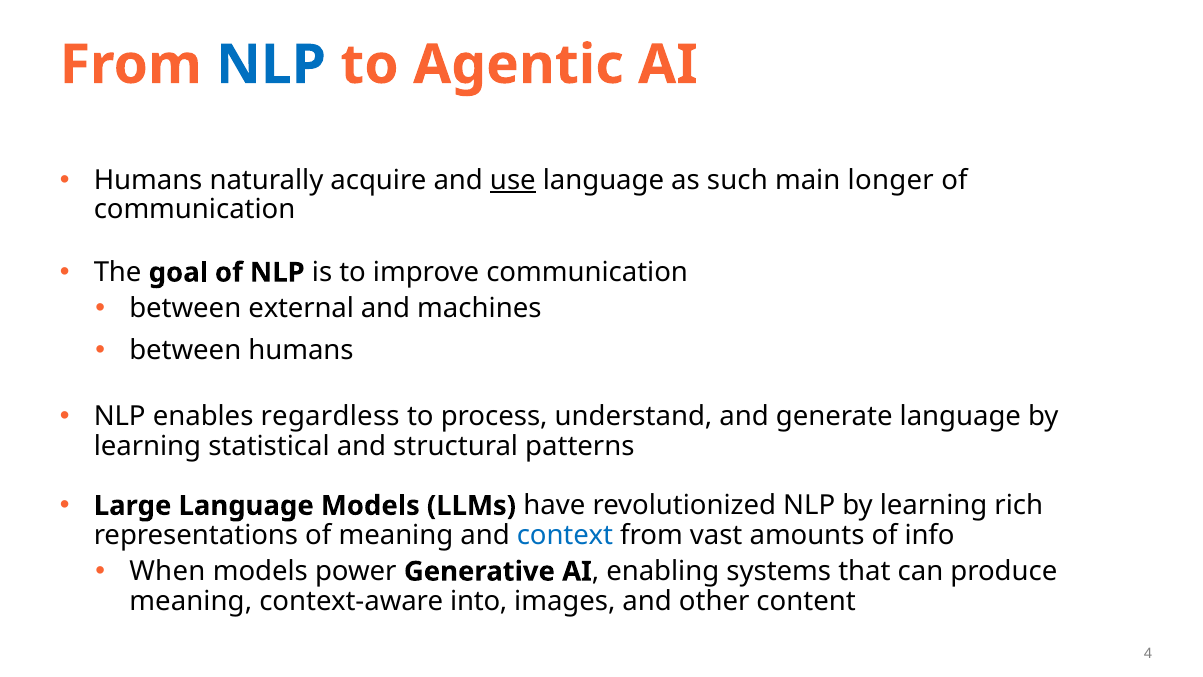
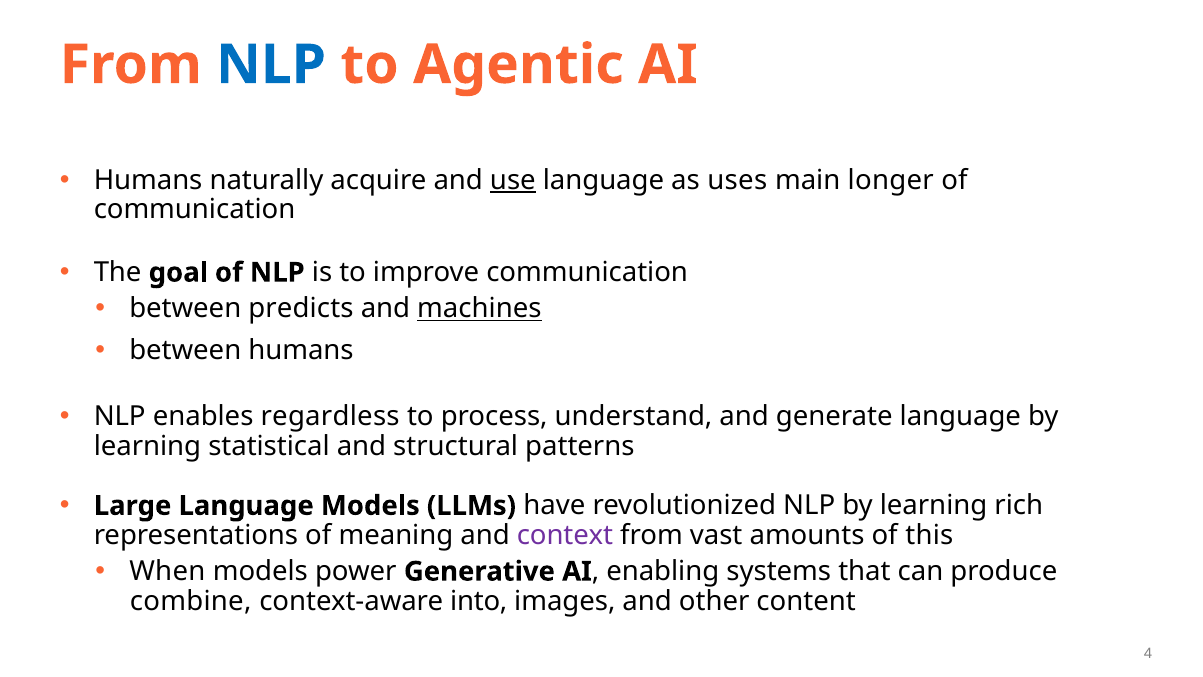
such: such -> uses
external: external -> predicts
machines underline: none -> present
context colour: blue -> purple
info: info -> this
meaning at (191, 601): meaning -> combine
